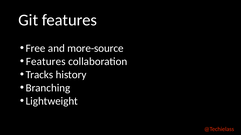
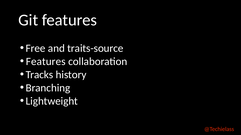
more-source: more-source -> traits-source
